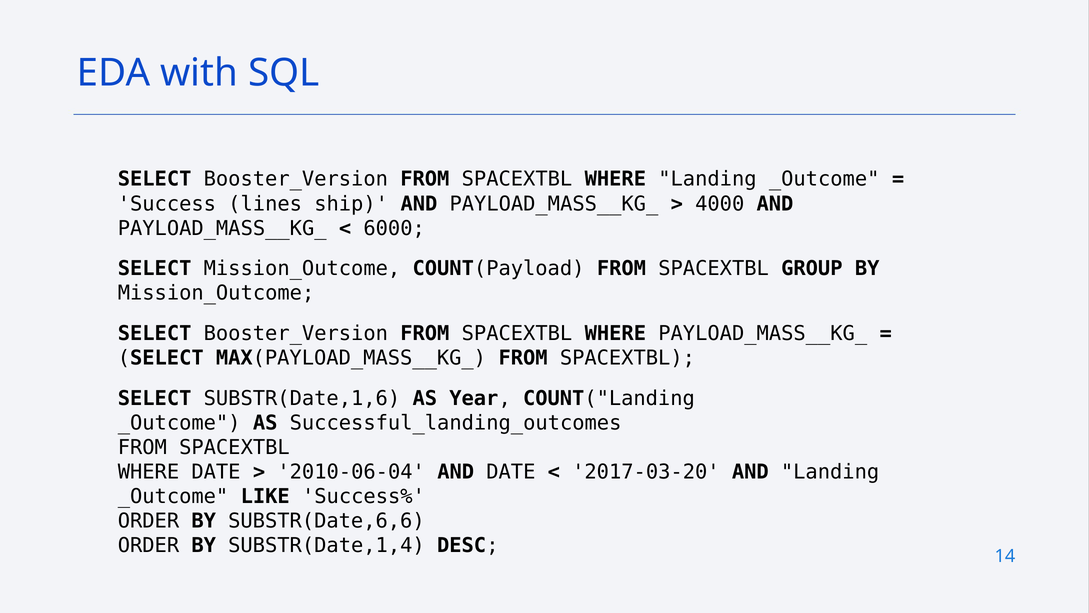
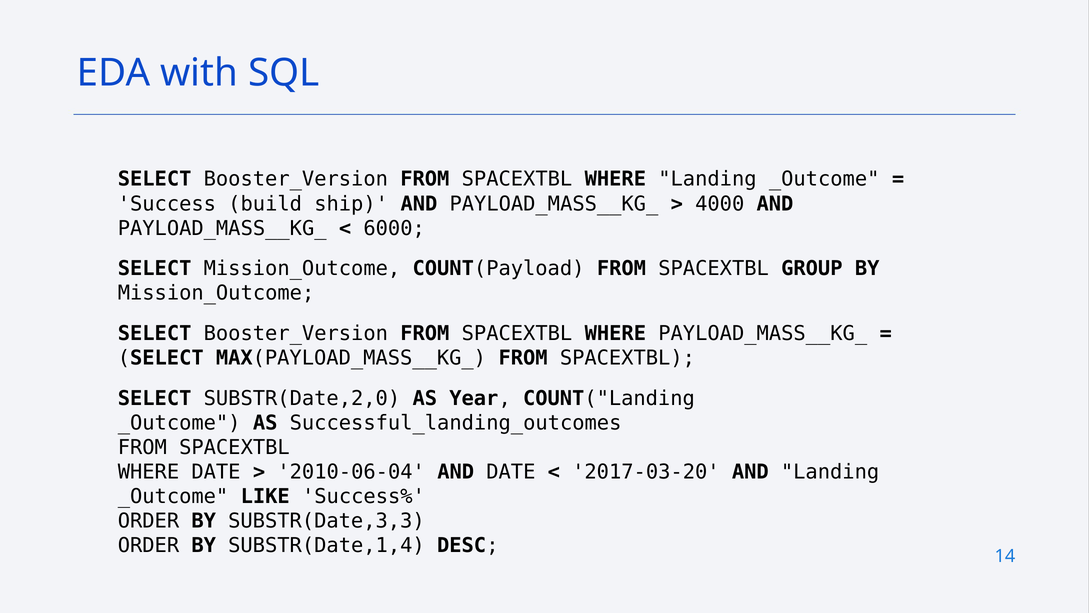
lines: lines -> build
SUBSTR(Date,1,6: SUBSTR(Date,1,6 -> SUBSTR(Date,2,0
SUBSTR(Date,6,6: SUBSTR(Date,6,6 -> SUBSTR(Date,3,3
